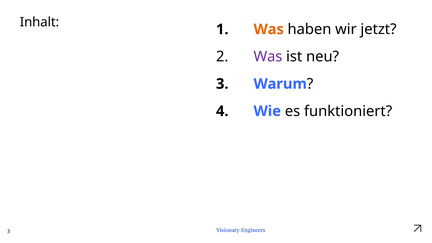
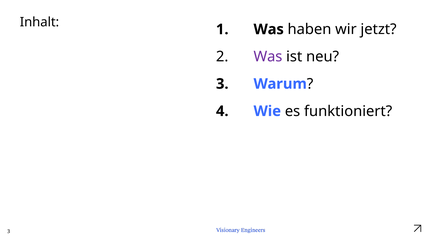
Was at (269, 29) colour: orange -> black
